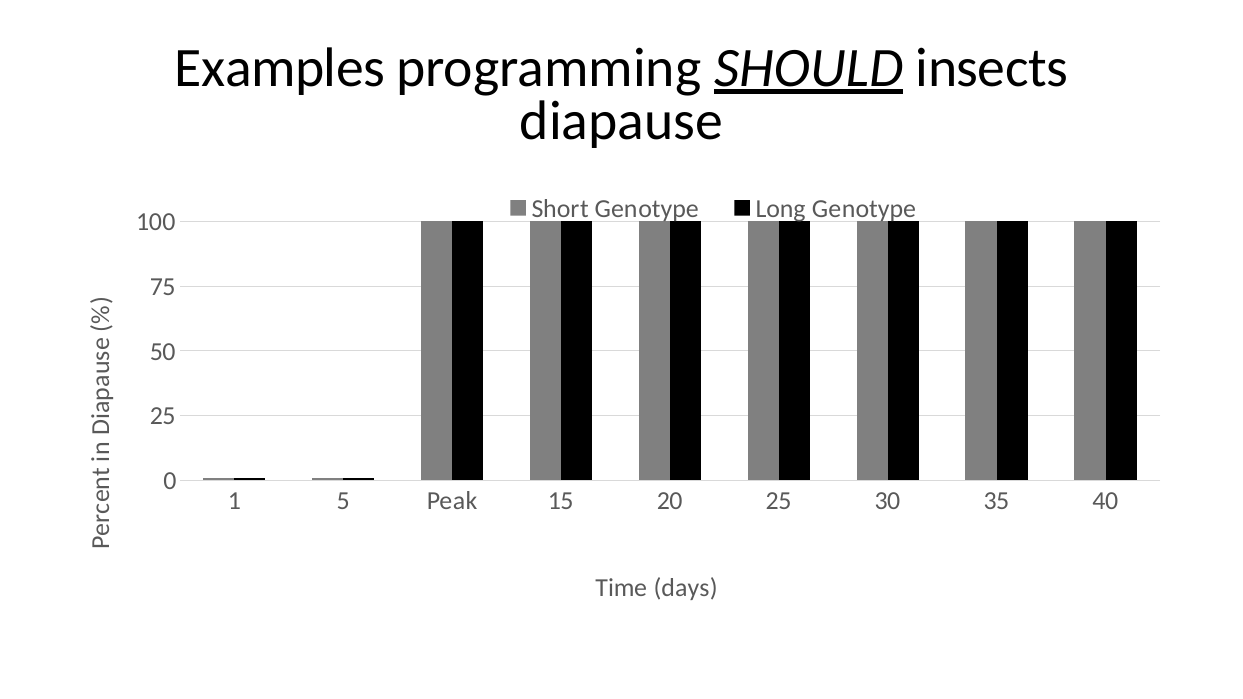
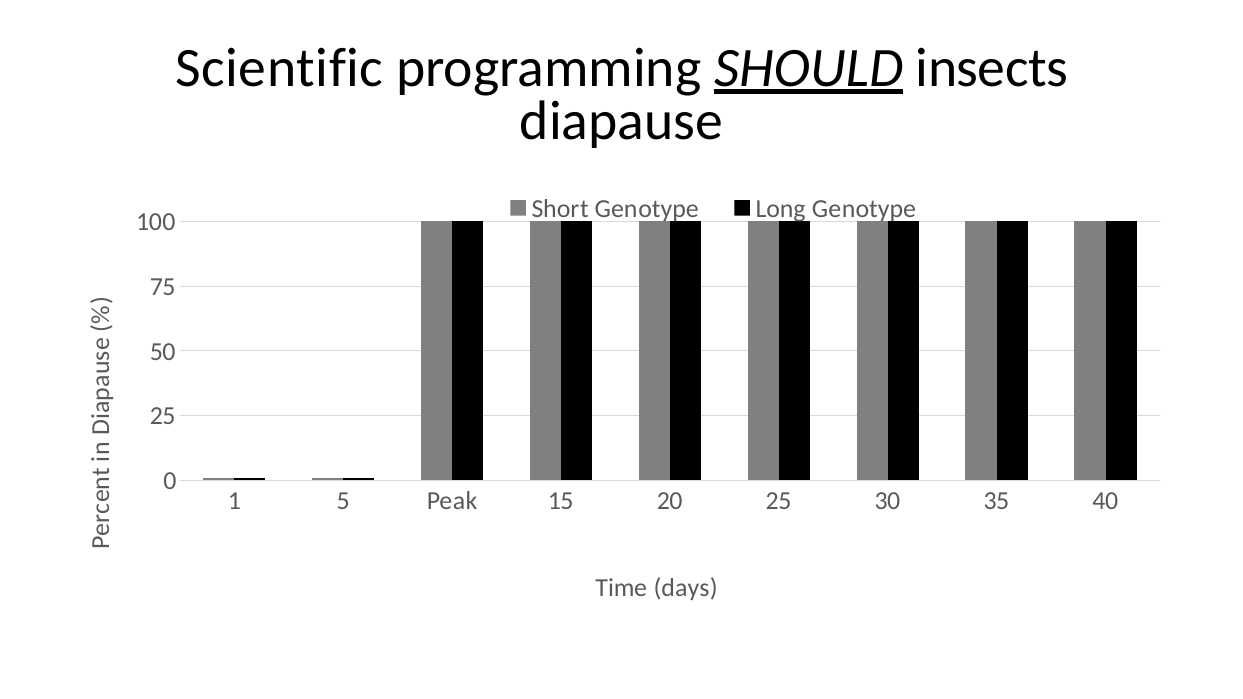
Examples: Examples -> Scientific
